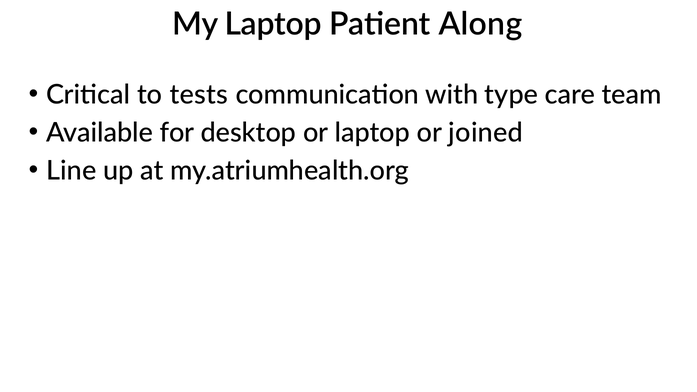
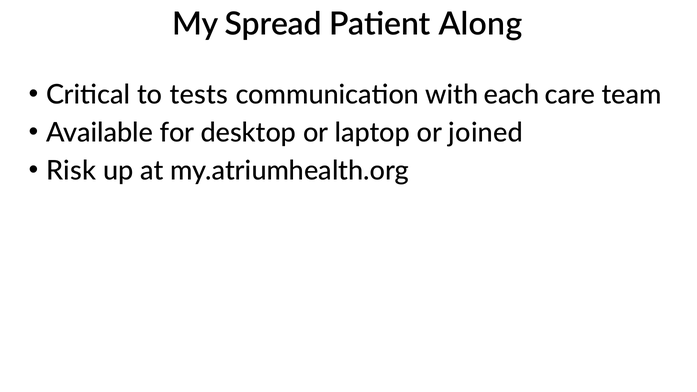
My Laptop: Laptop -> Spread
type: type -> each
Line: Line -> Risk
